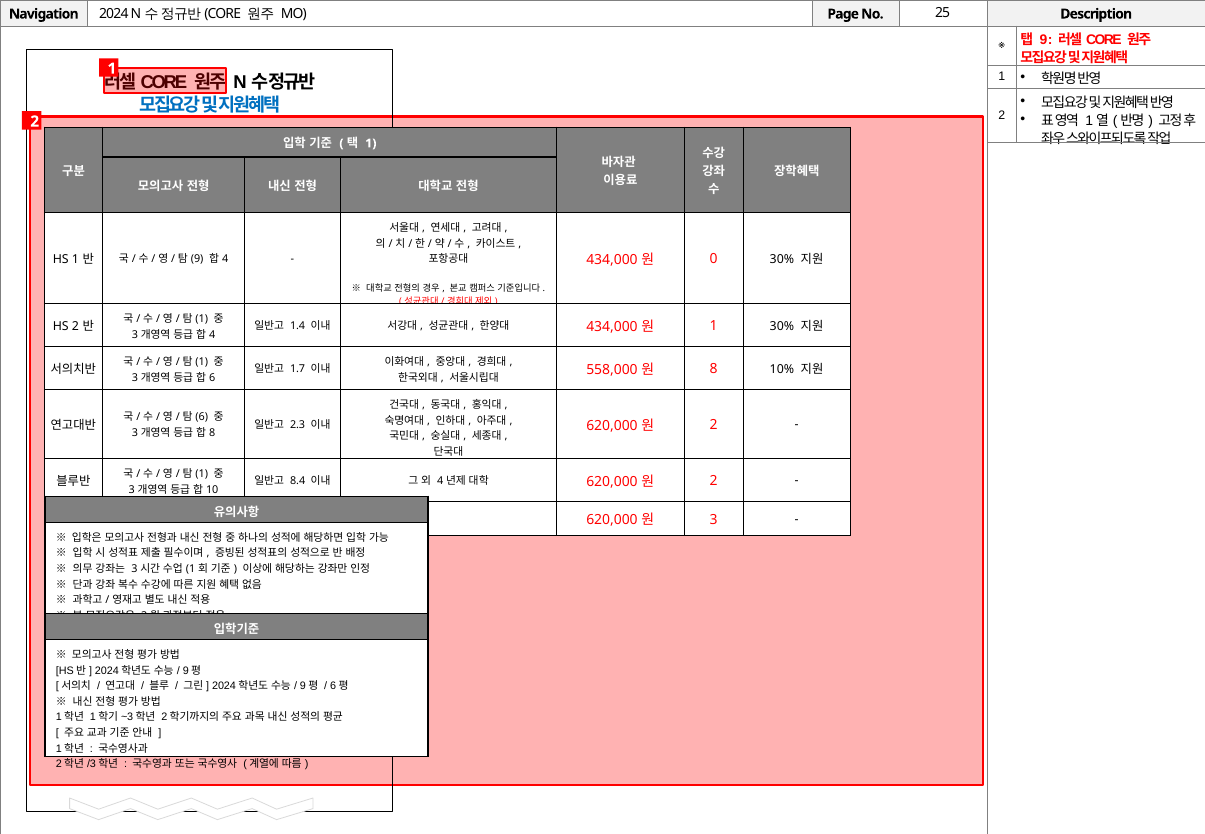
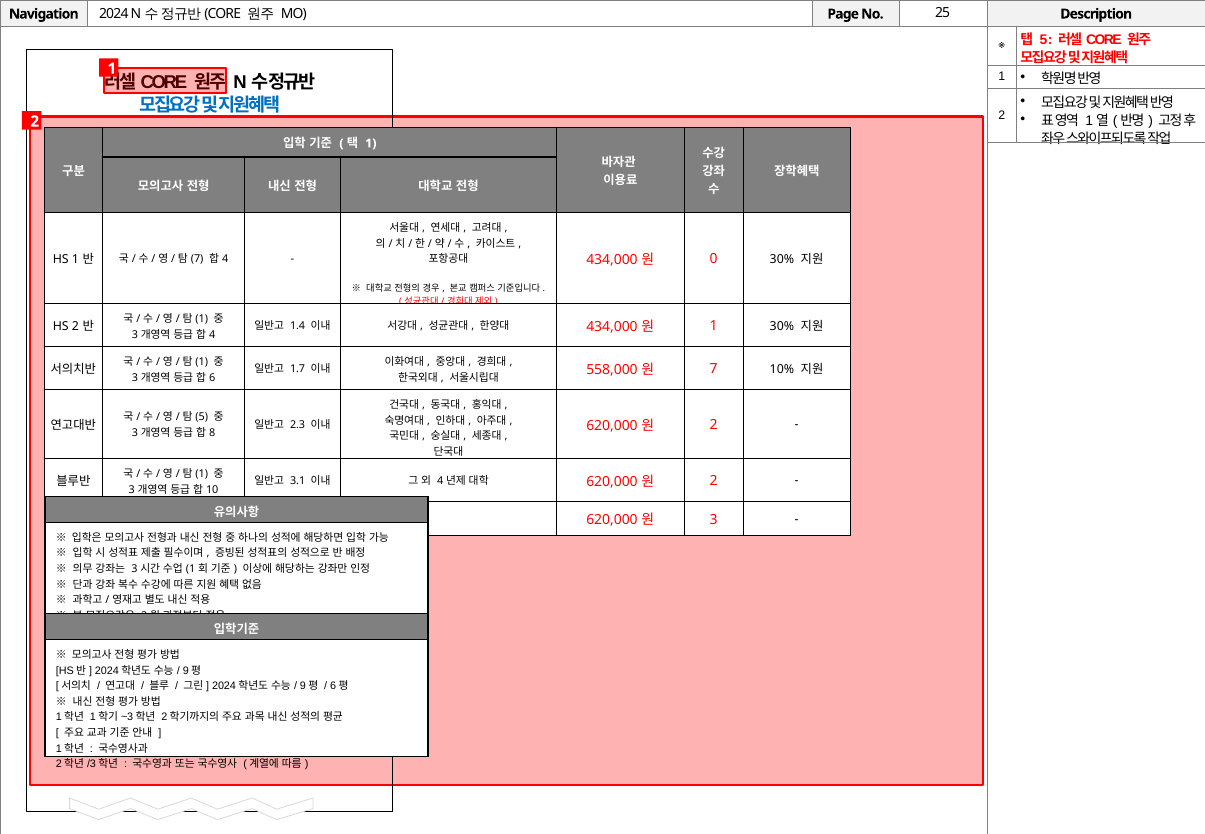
9 at (1043, 40): 9 -> 5
9 at (197, 259): 9 -> 7
8 at (714, 369): 8 -> 7
6 at (202, 418): 6 -> 5
8.4: 8.4 -> 3.1
